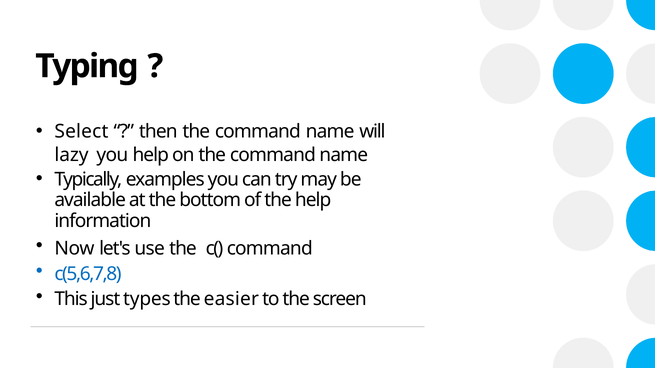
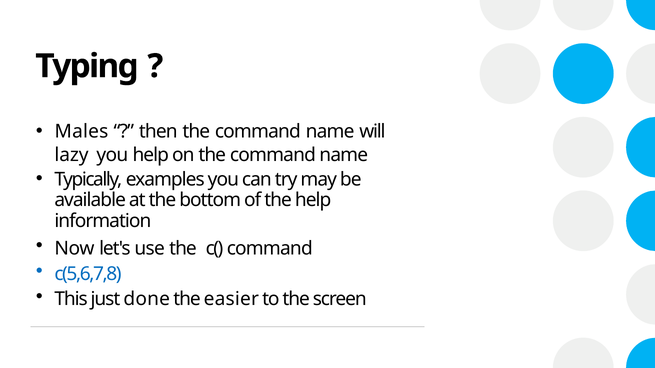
Select: Select -> Males
types: types -> done
